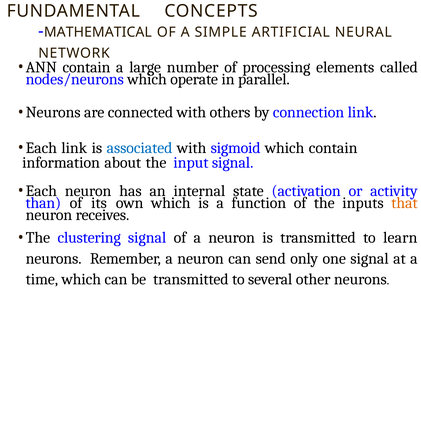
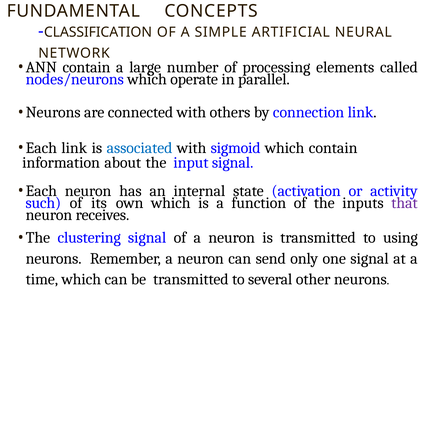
MATHEMATICAL: MATHEMATICAL -> CLASSIFICATION
than: than -> such
that colour: orange -> purple
learn: learn -> using
